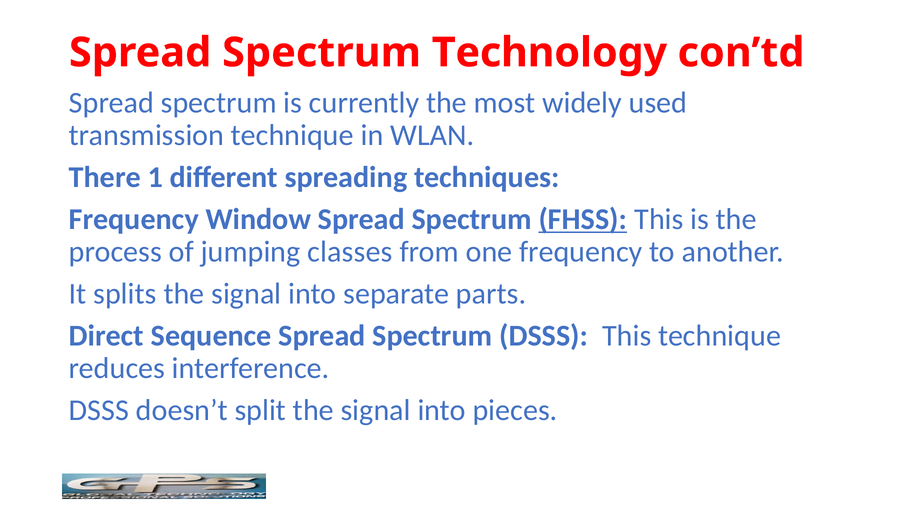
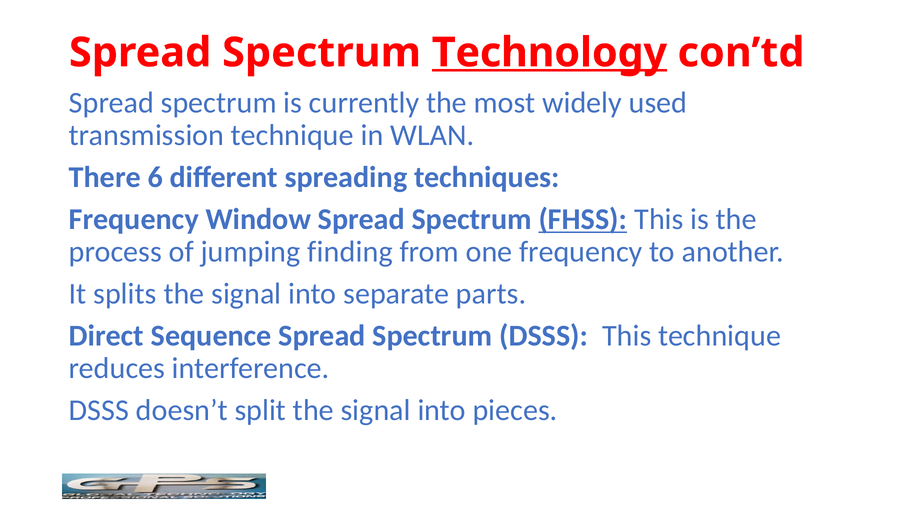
Technology underline: none -> present
1: 1 -> 6
classes: classes -> finding
